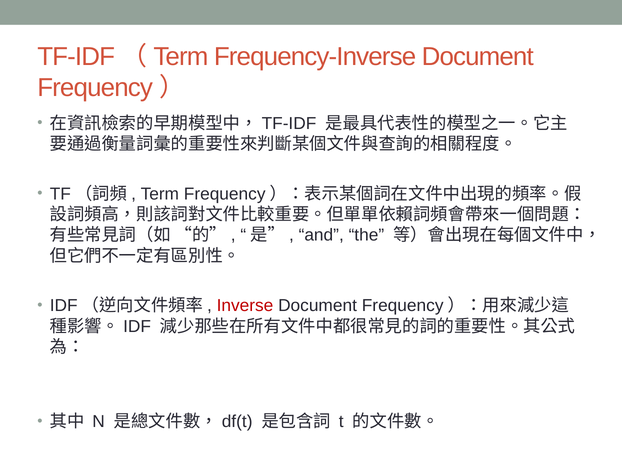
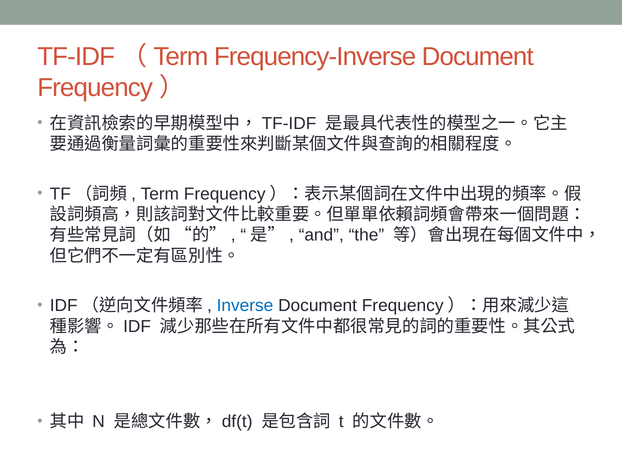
Inverse colour: red -> blue
